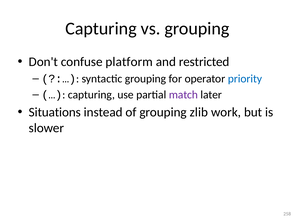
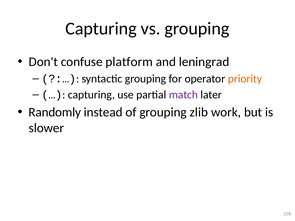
restricted: restricted -> leningrad
priority colour: blue -> orange
Situations: Situations -> Randomly
